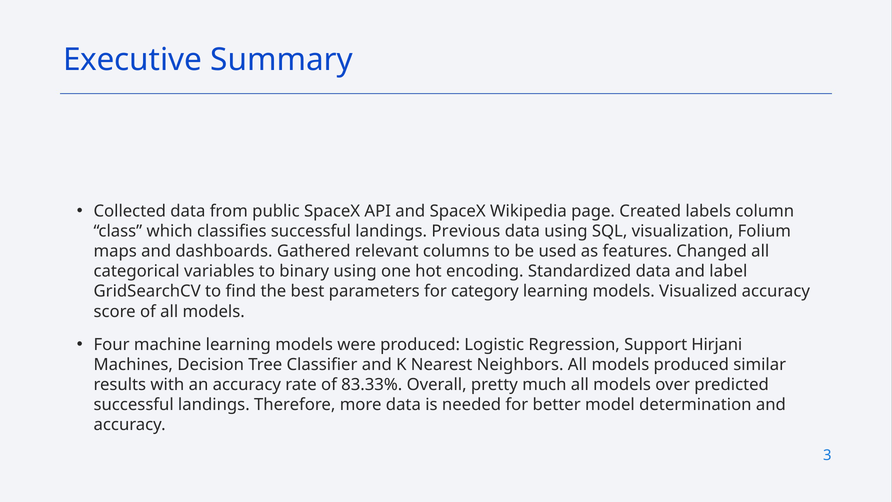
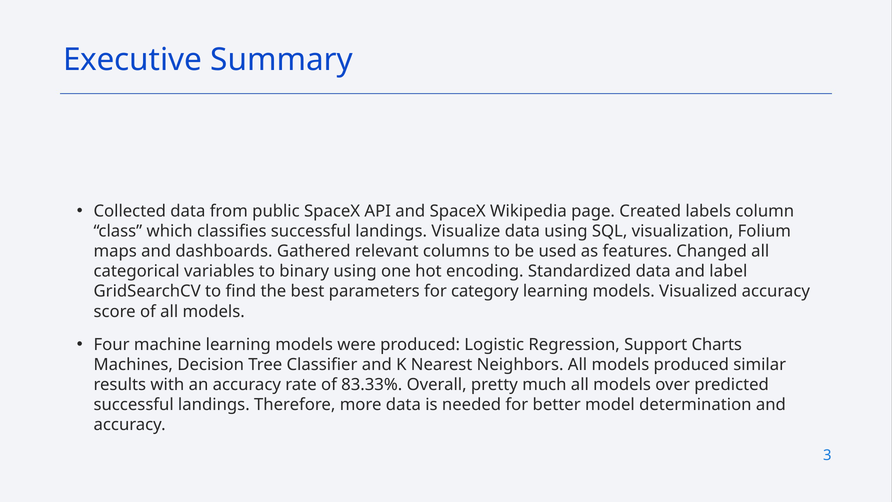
Previous: Previous -> Visualize
Hirjani: Hirjani -> Charts
